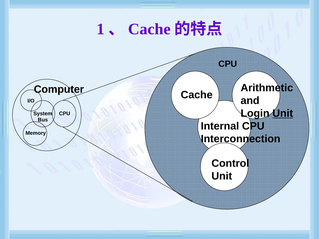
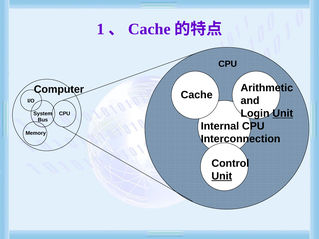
Unit at (222, 176) underline: none -> present
